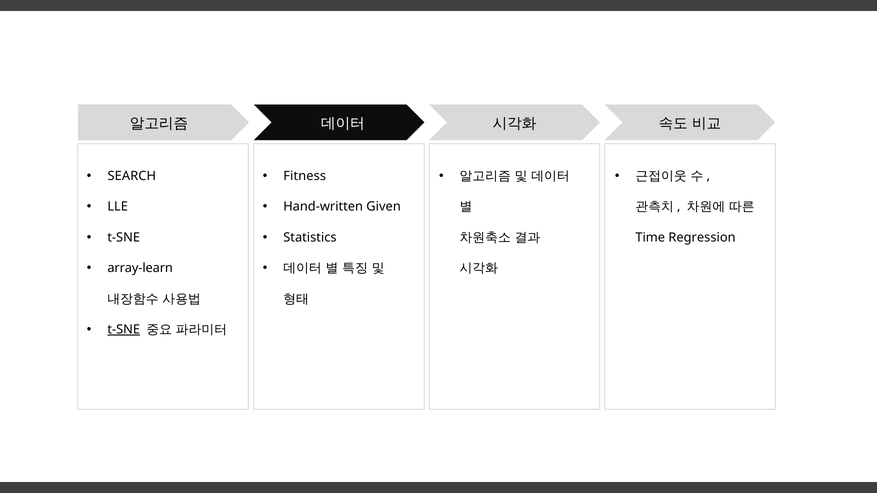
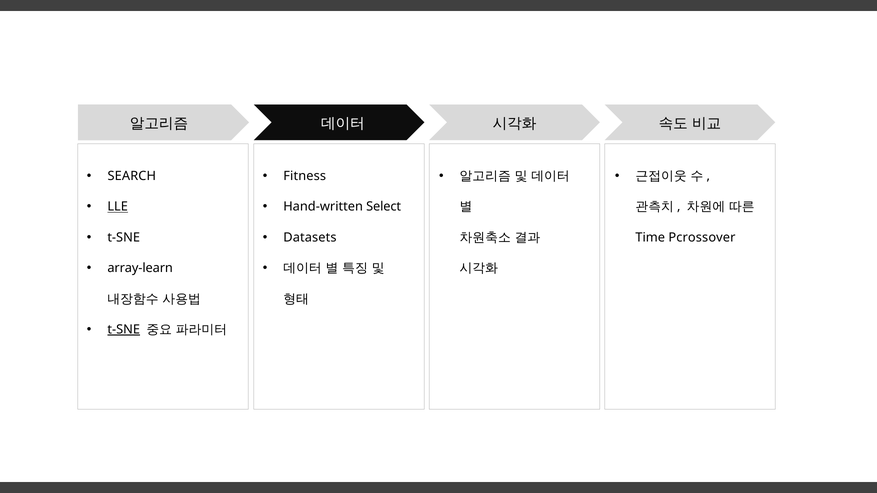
LLE underline: none -> present
Given: Given -> Select
Statistics: Statistics -> Datasets
Regression: Regression -> Pcrossover
